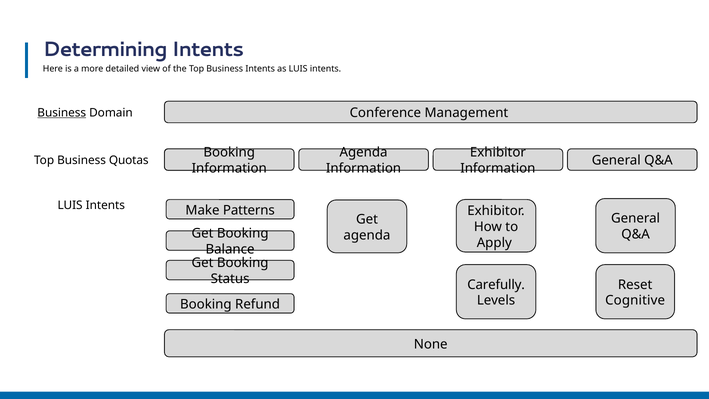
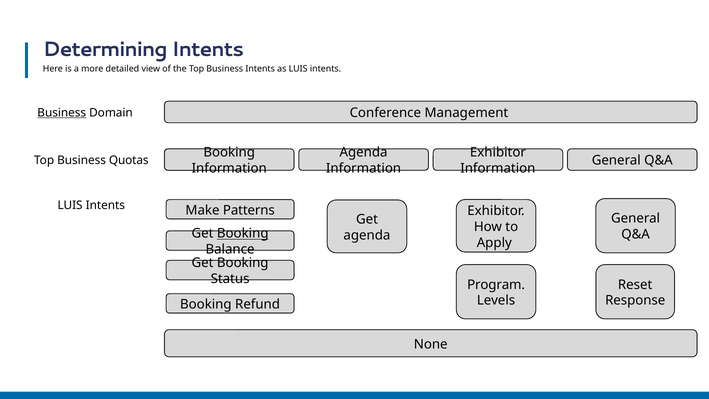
Booking at (243, 233) underline: none -> present
Carefully: Carefully -> Program
Cognitive: Cognitive -> Response
